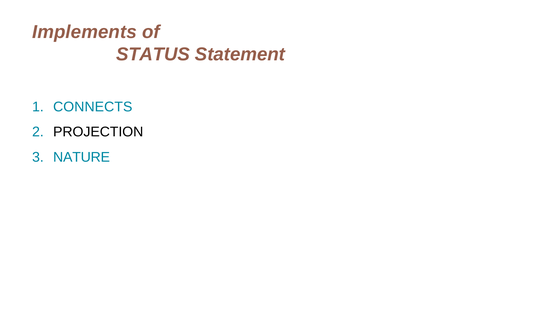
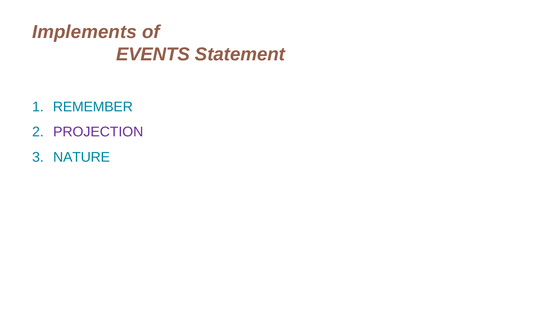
STATUS: STATUS -> EVENTS
CONNECTS: CONNECTS -> REMEMBER
PROJECTION colour: black -> purple
